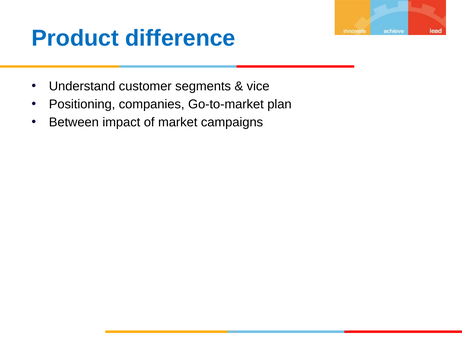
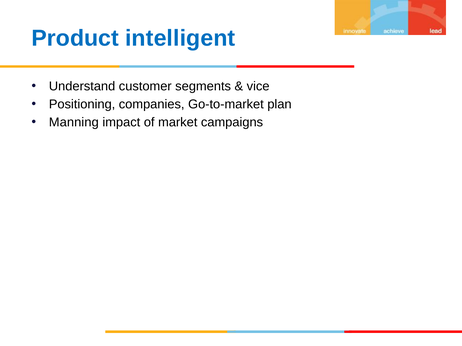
difference: difference -> intelligent
Between: Between -> Manning
